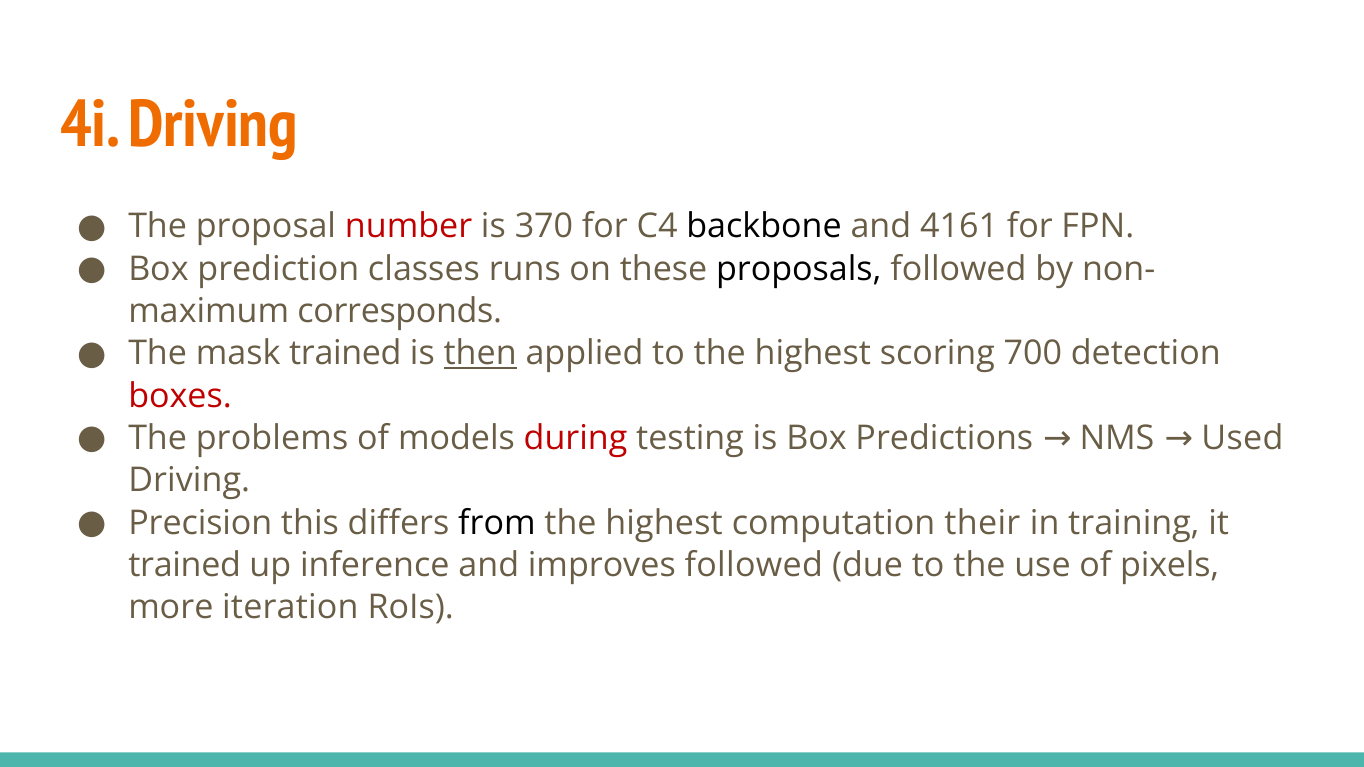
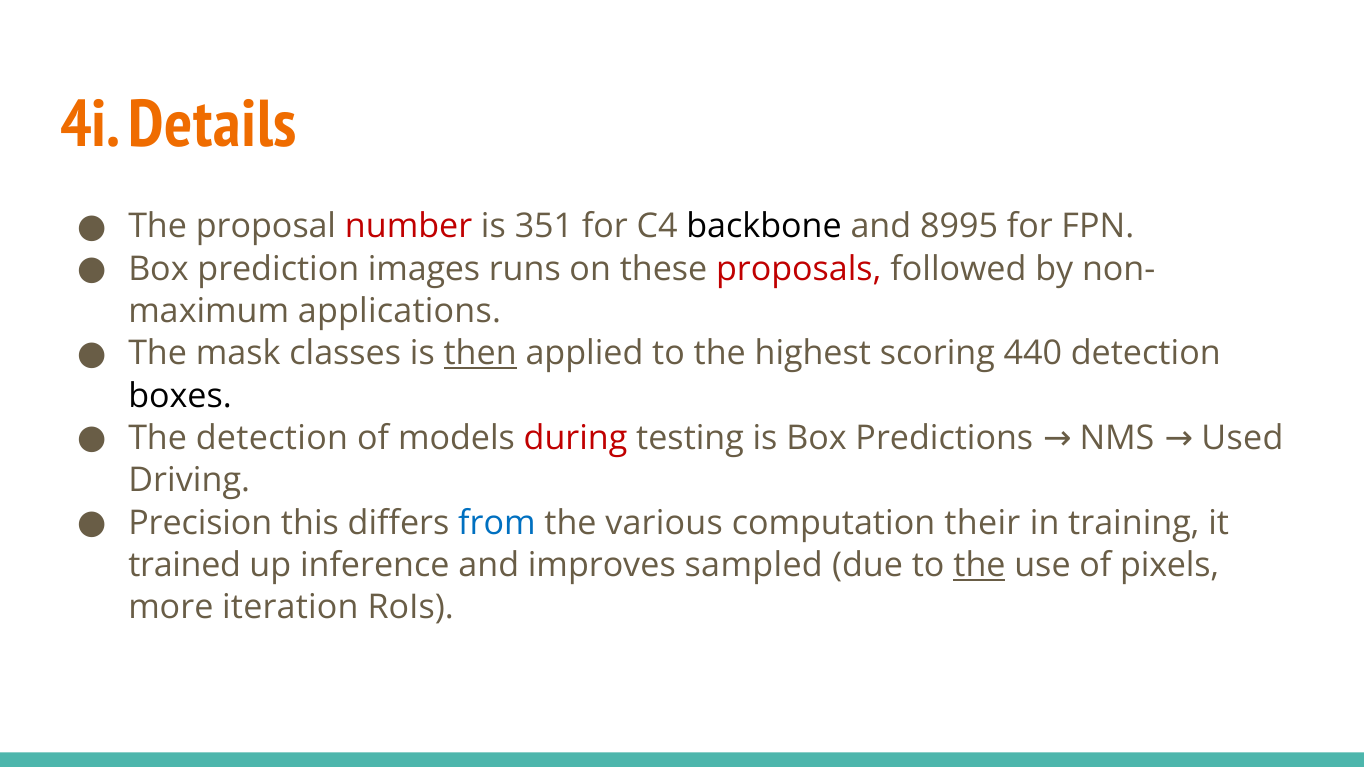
4i Driving: Driving -> Details
370: 370 -> 351
4161: 4161 -> 8995
classes: classes -> images
proposals colour: black -> red
corresponds: corresponds -> applications
mask trained: trained -> classes
700: 700 -> 440
boxes colour: red -> black
The problems: problems -> detection
from colour: black -> blue
highest at (664, 523): highest -> various
improves followed: followed -> sampled
the at (979, 565) underline: none -> present
